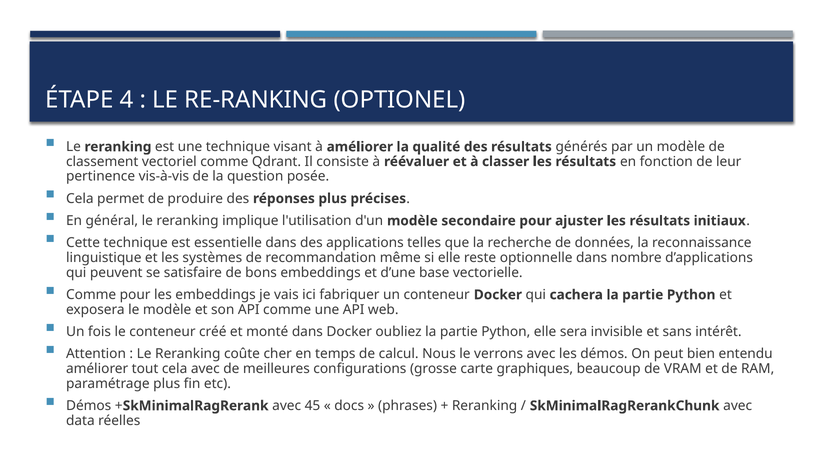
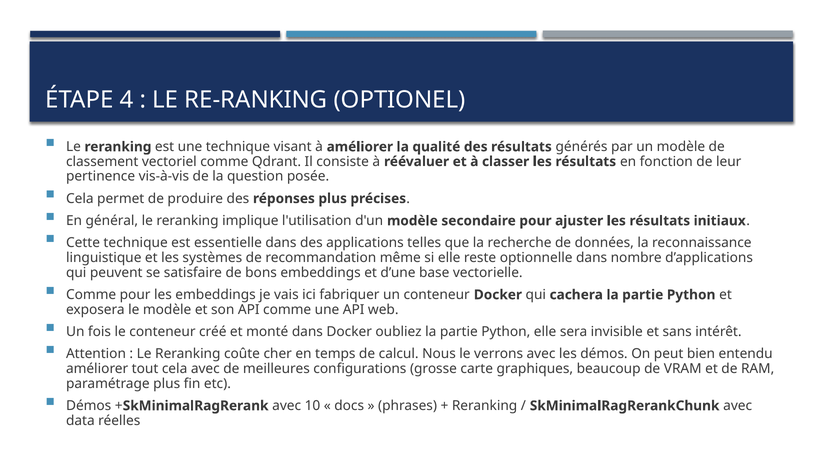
45: 45 -> 10
